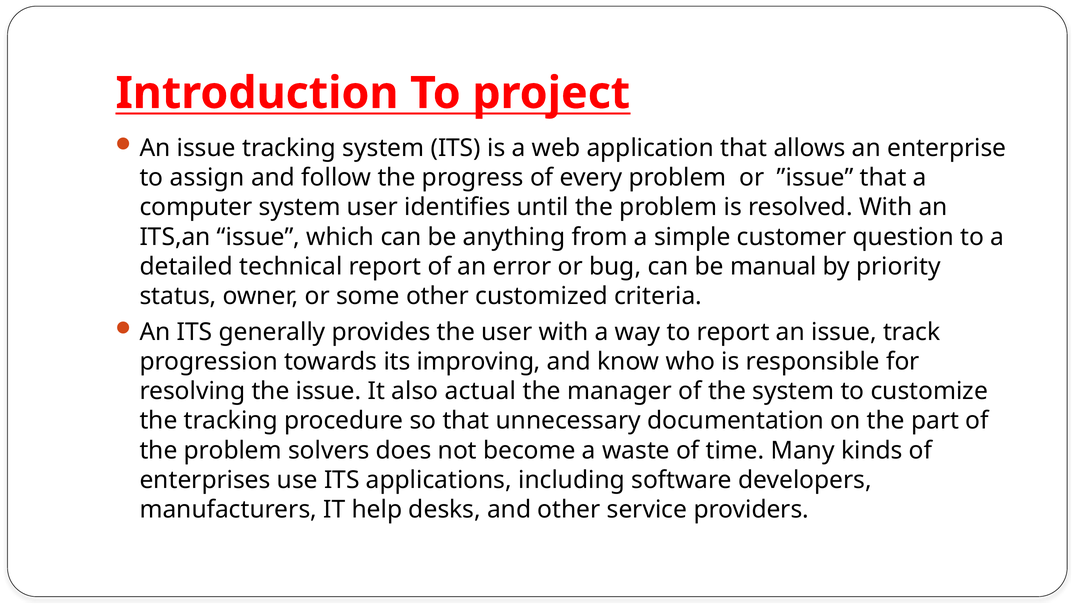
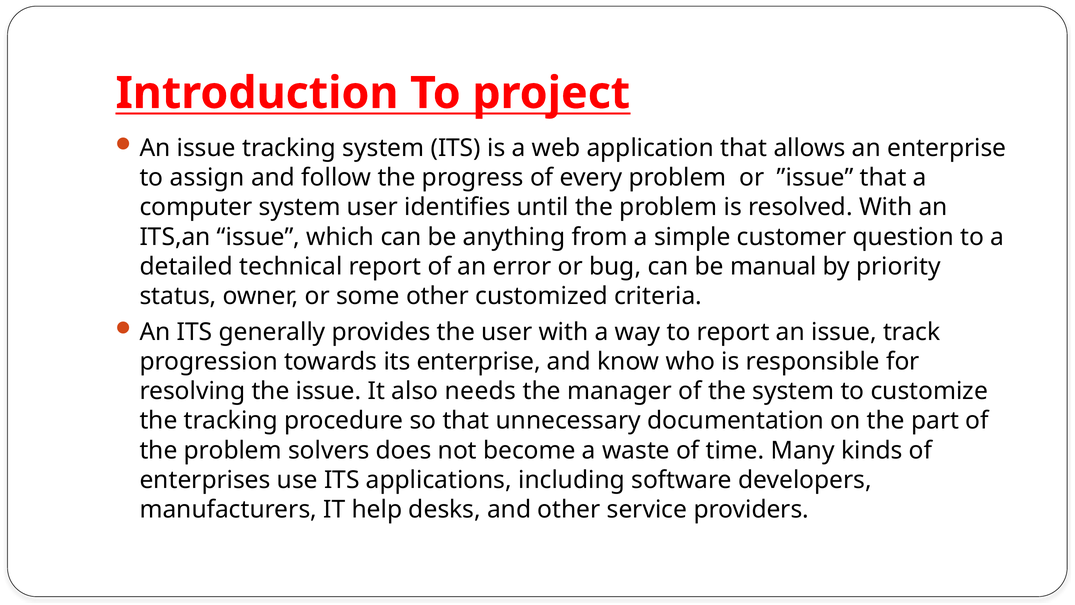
its improving: improving -> enterprise
actual: actual -> needs
